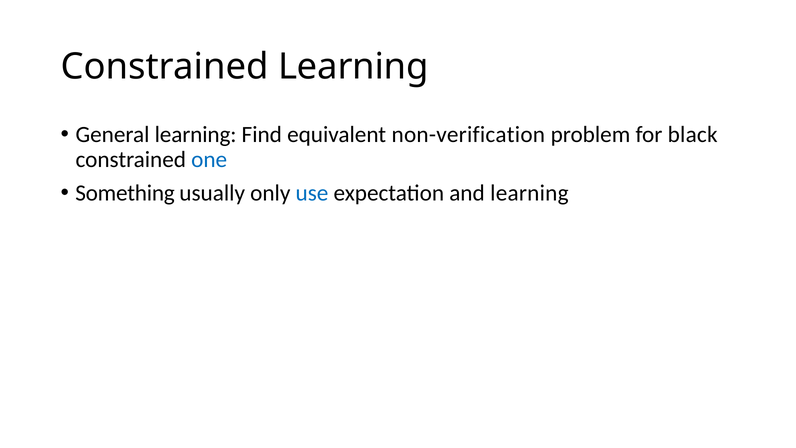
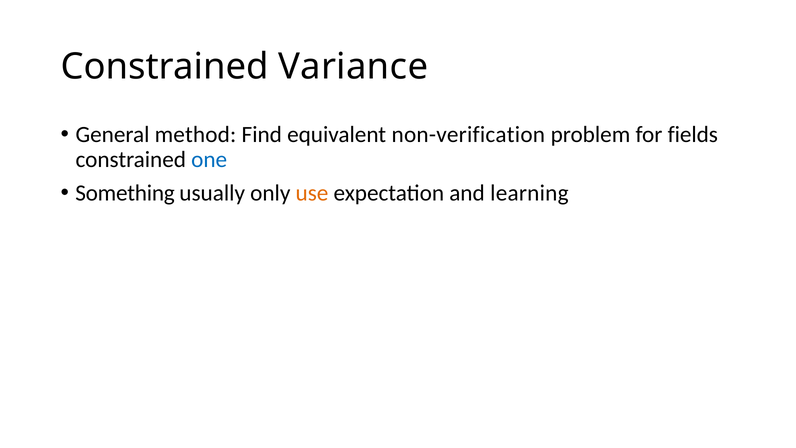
Constrained Learning: Learning -> Variance
General learning: learning -> method
black: black -> fields
use colour: blue -> orange
